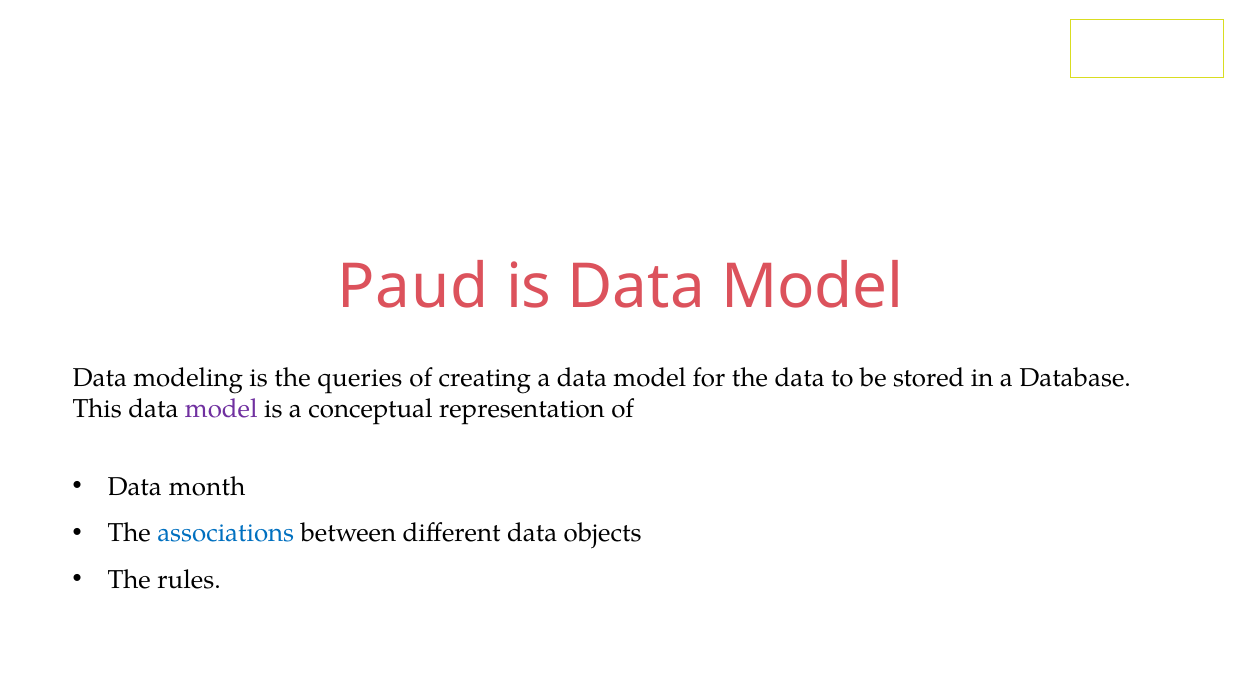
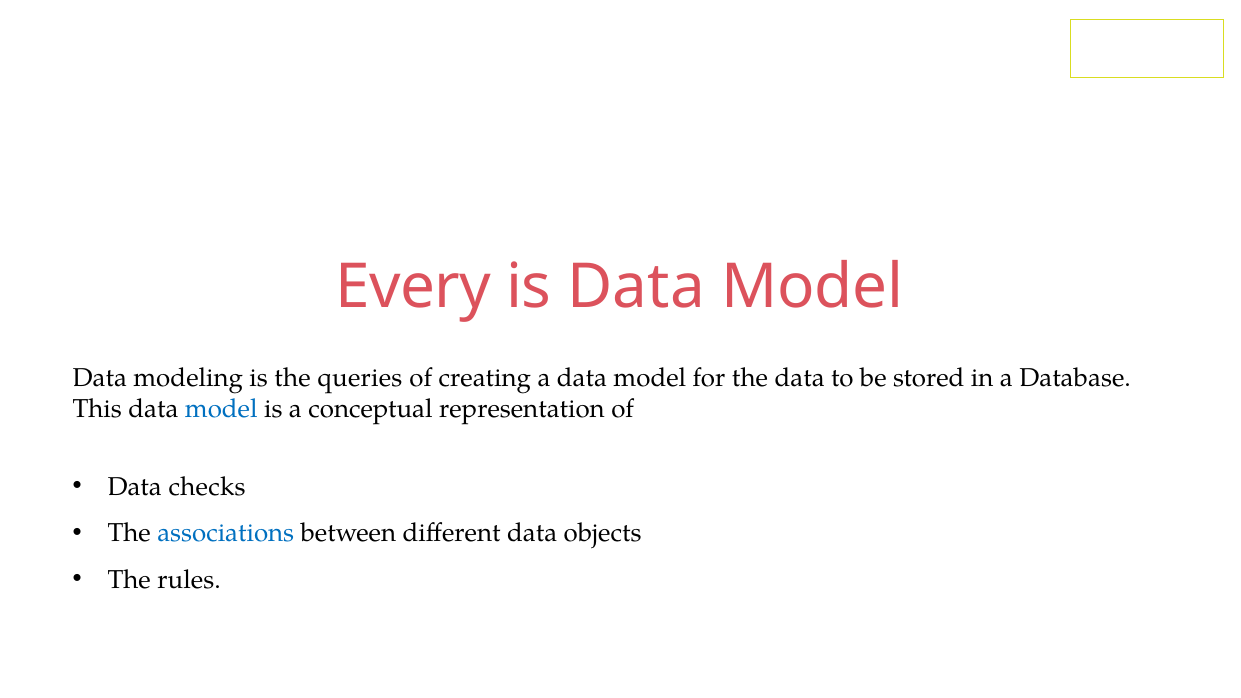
Paud: Paud -> Every
model at (221, 409) colour: purple -> blue
month: month -> checks
